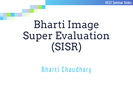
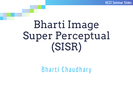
Evaluation: Evaluation -> Perceptual
